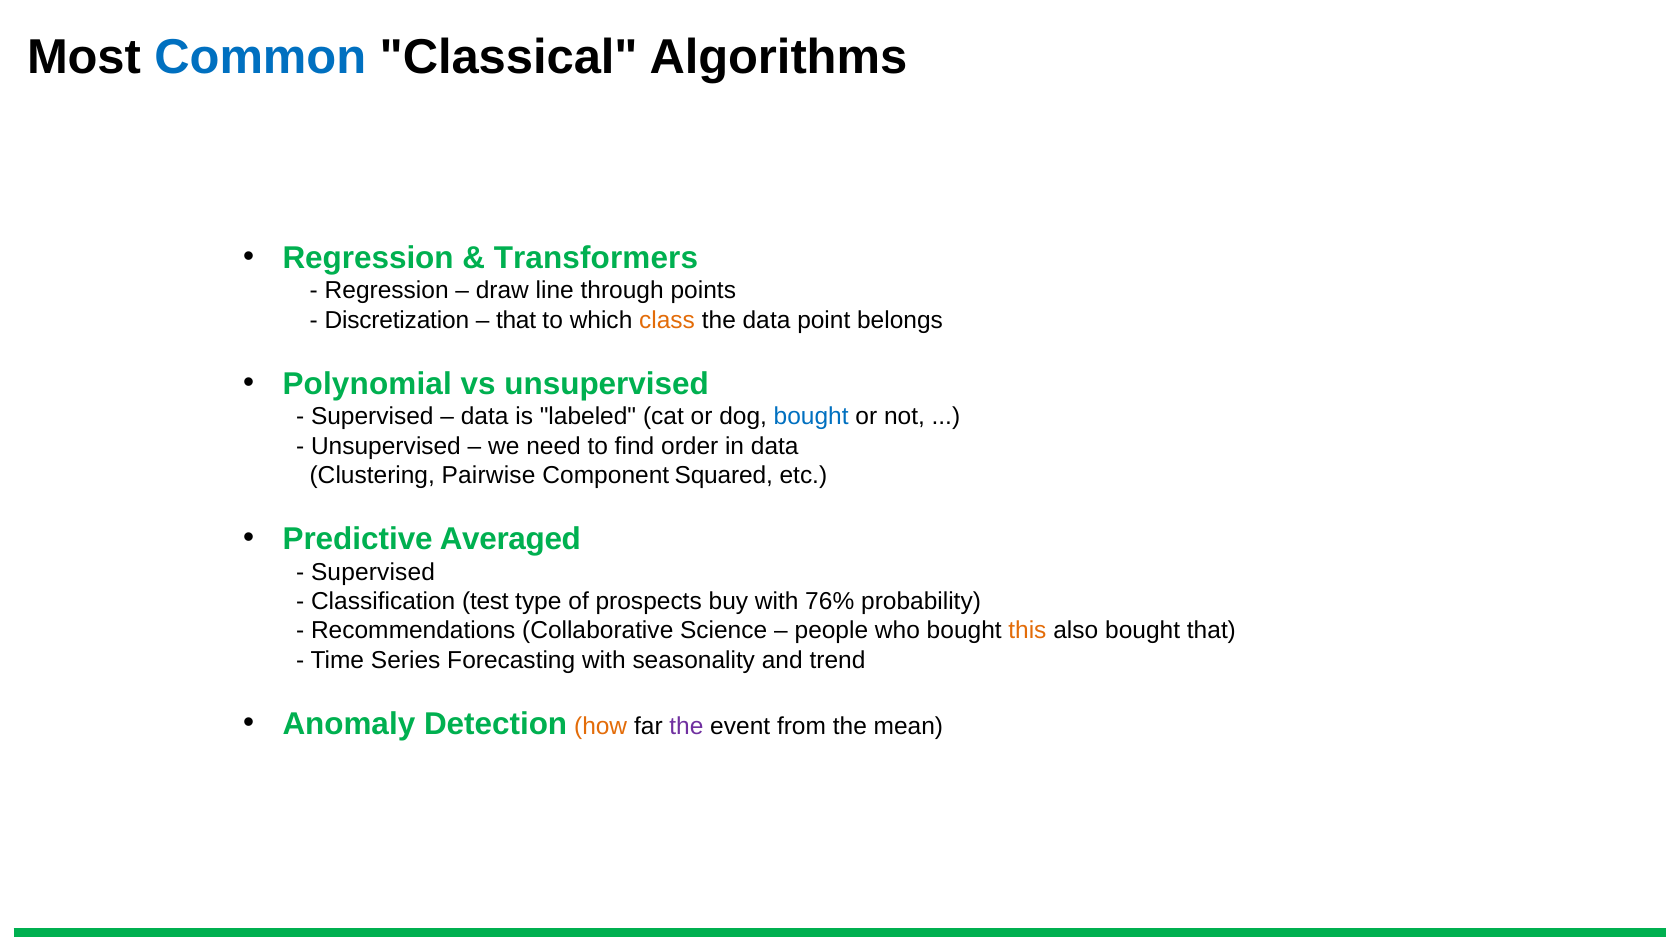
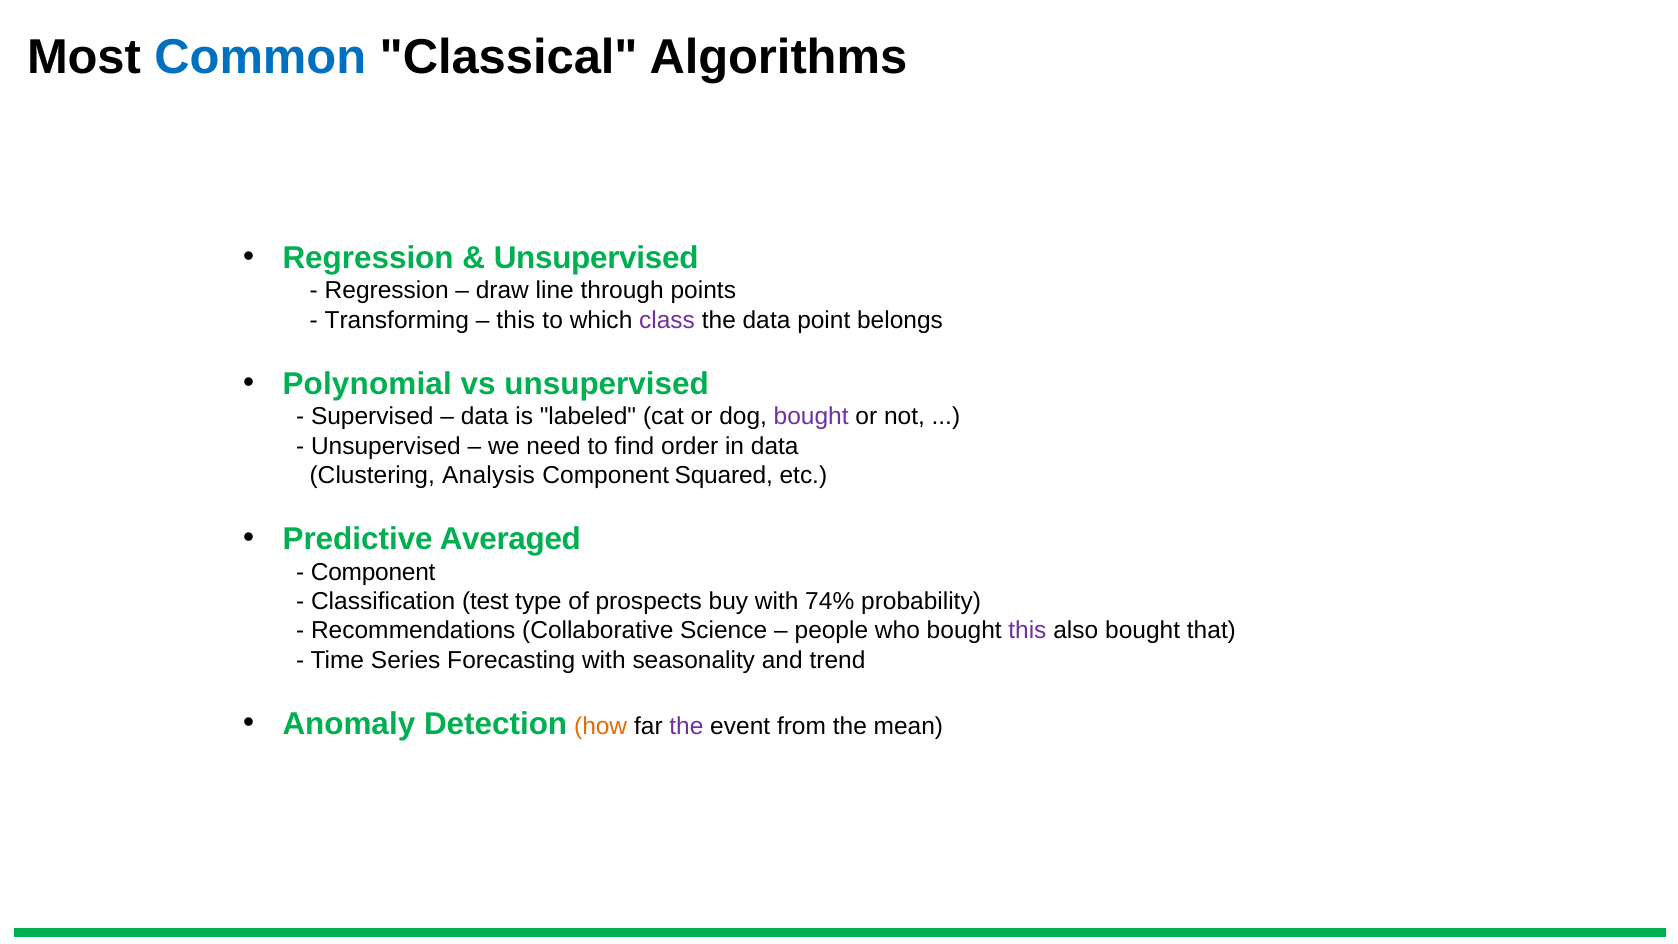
Transformers at (596, 258): Transformers -> Unsupervised
Discretization: Discretization -> Transforming
that at (516, 320): that -> this
class colour: orange -> purple
bought at (811, 417) colour: blue -> purple
Pairwise: Pairwise -> Analysis
Supervised at (373, 572): Supervised -> Component
76%: 76% -> 74%
this at (1027, 631) colour: orange -> purple
